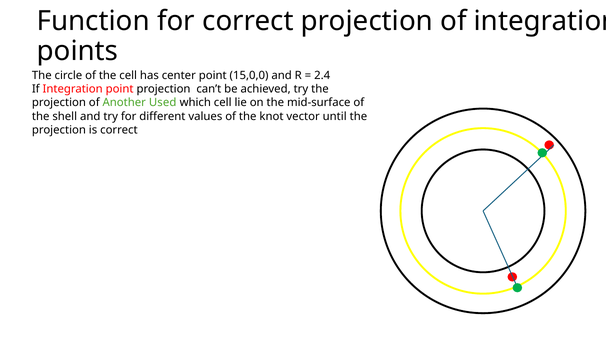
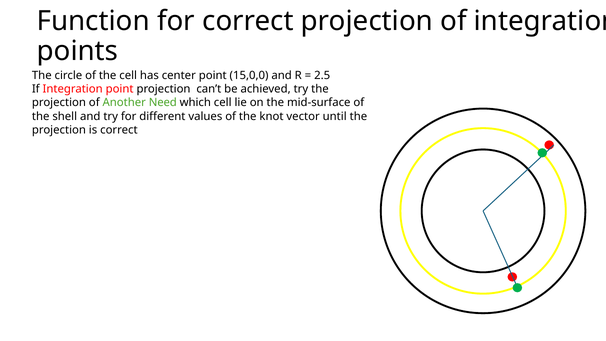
2.4: 2.4 -> 2.5
Used: Used -> Need
